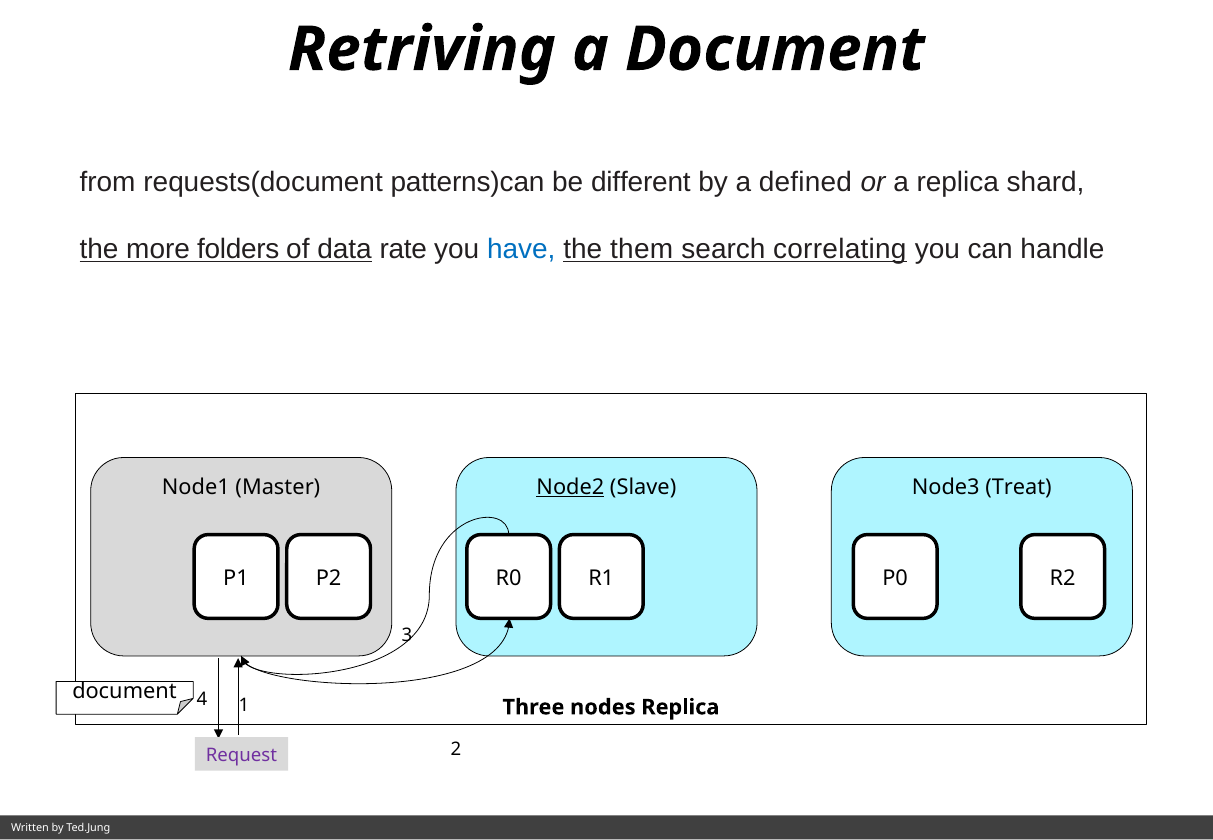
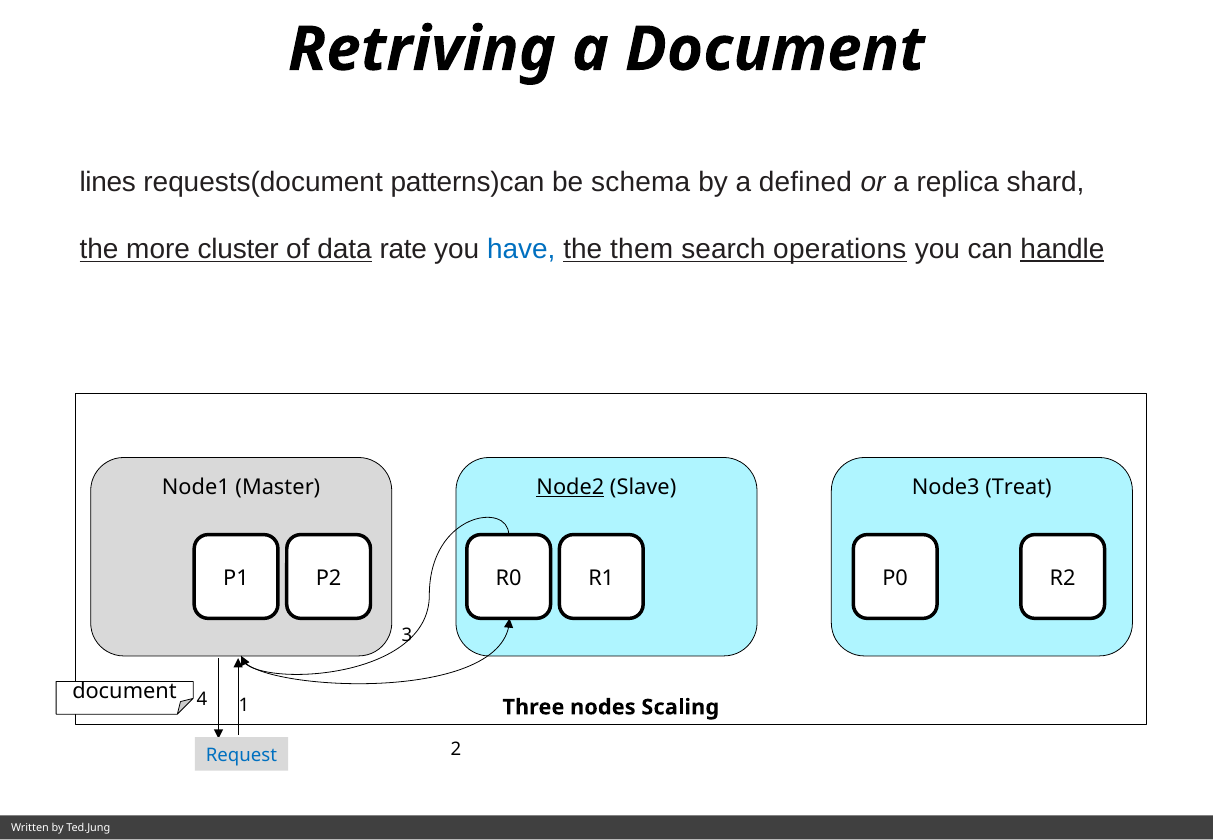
from: from -> lines
different: different -> schema
folders: folders -> cluster
correlating: correlating -> operations
handle underline: none -> present
nodes Replica: Replica -> Scaling
Request colour: purple -> blue
